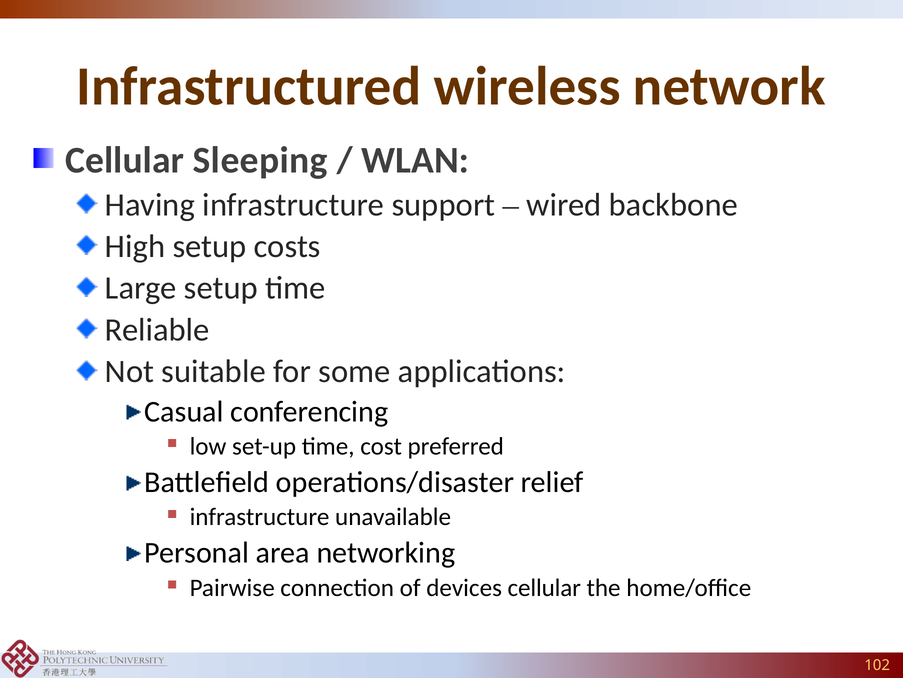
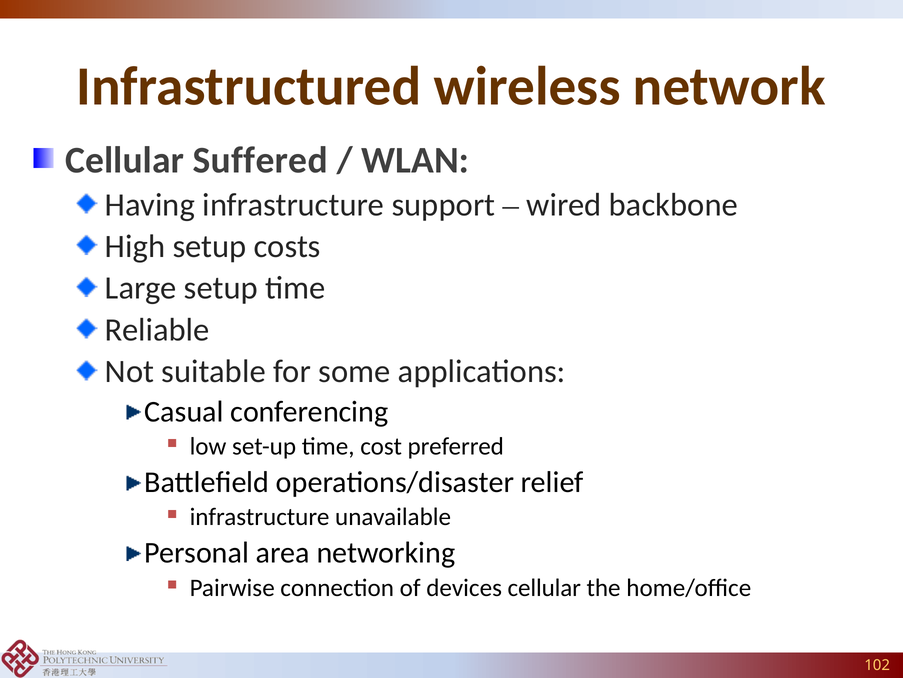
Sleeping: Sleeping -> Suffered
